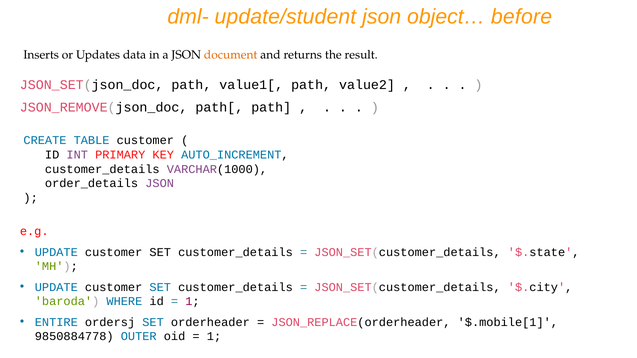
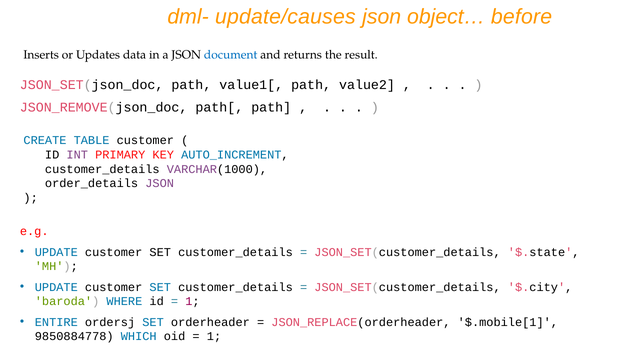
update/student: update/student -> update/causes
document colour: orange -> blue
OUTER: OUTER -> WHICH
